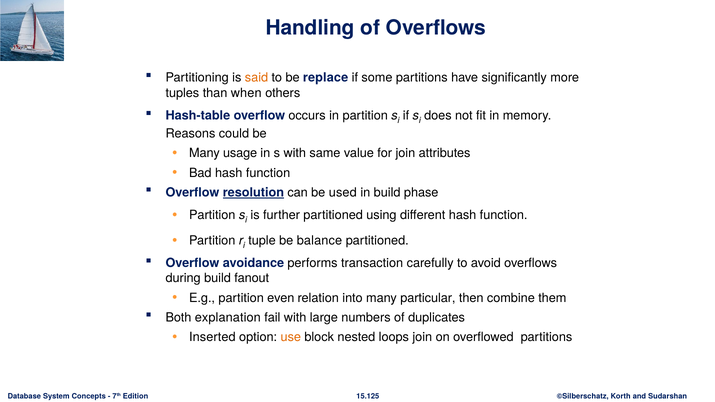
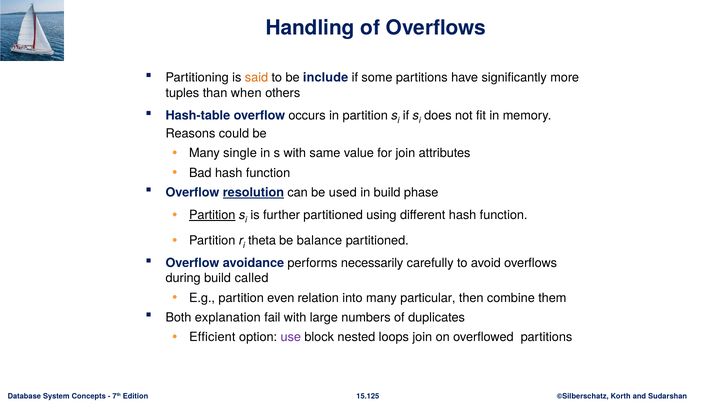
replace: replace -> include
usage: usage -> single
Partition at (212, 215) underline: none -> present
tuple: tuple -> theta
transaction: transaction -> necessarily
fanout: fanout -> called
Inserted: Inserted -> Efficient
use colour: orange -> purple
